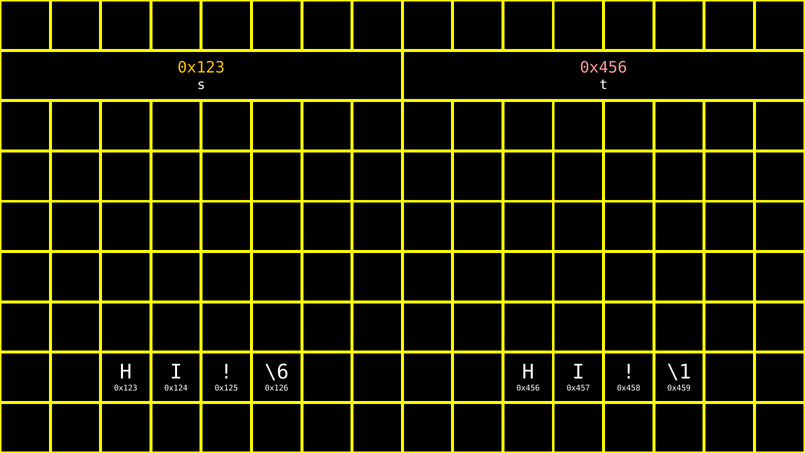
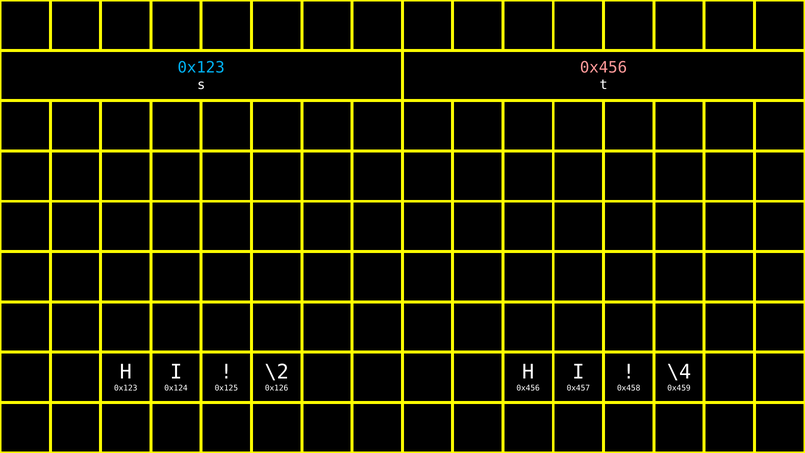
0x123 at (201, 68) colour: yellow -> light blue
\6: \6 -> \2
\1: \1 -> \4
